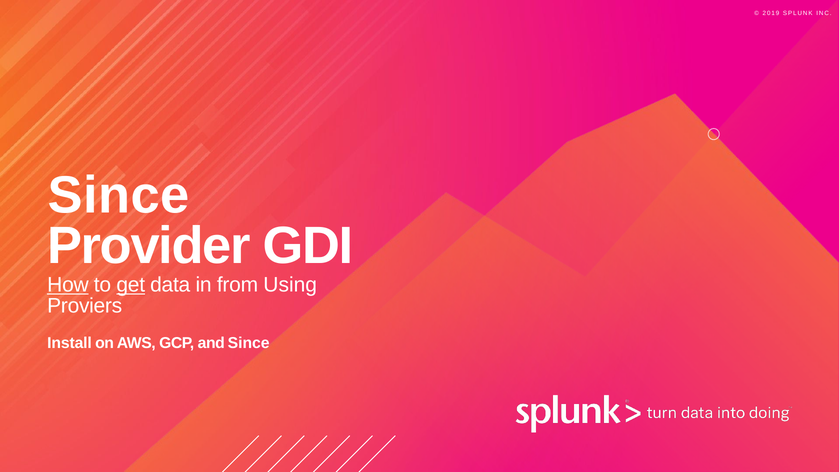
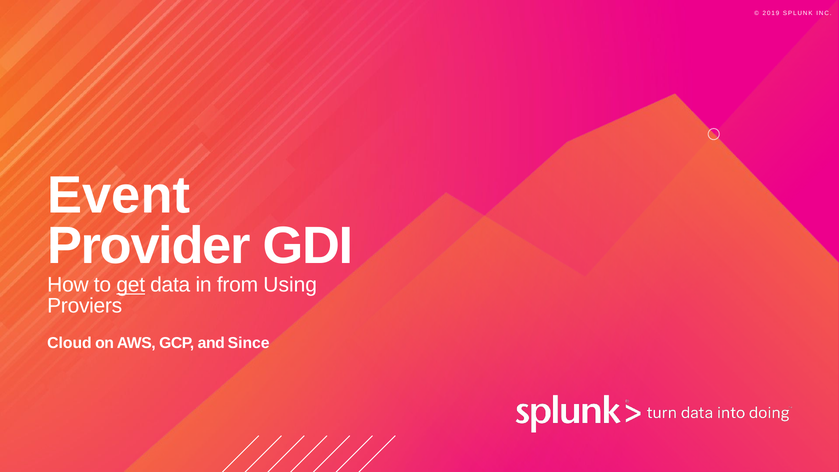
Since at (119, 195): Since -> Event
How underline: present -> none
Install: Install -> Cloud
